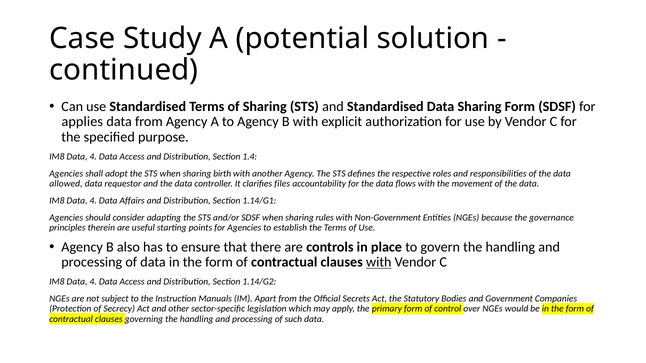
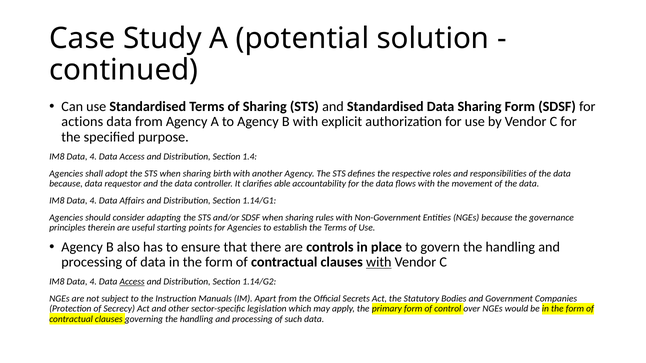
applies: applies -> actions
allowed at (66, 184): allowed -> because
files: files -> able
Access at (132, 282) underline: none -> present
